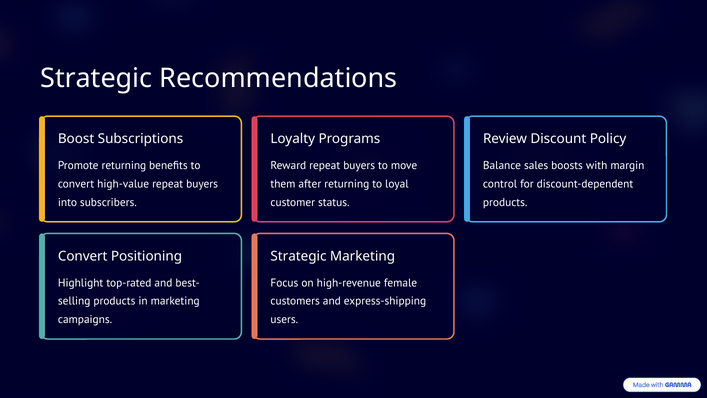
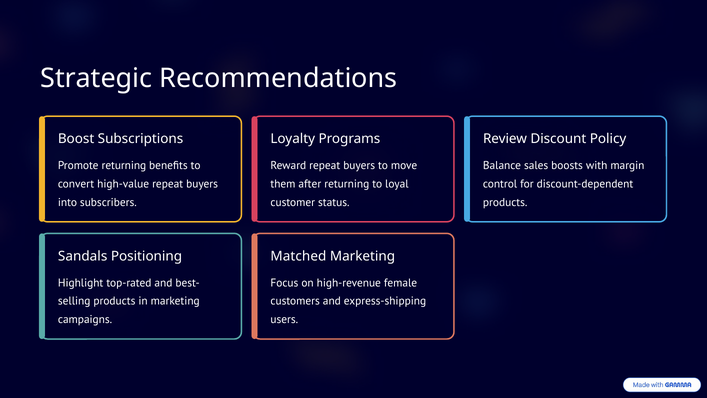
Convert at (83, 256): Convert -> Sandals
Strategic at (298, 256): Strategic -> Matched
